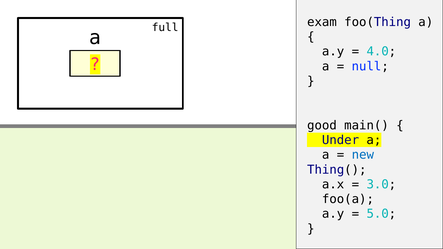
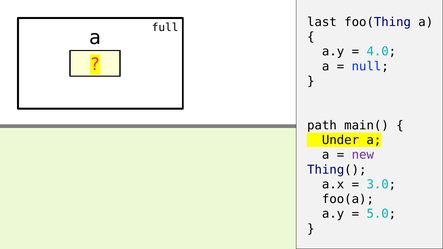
exam: exam -> last
good: good -> path
new colour: blue -> purple
